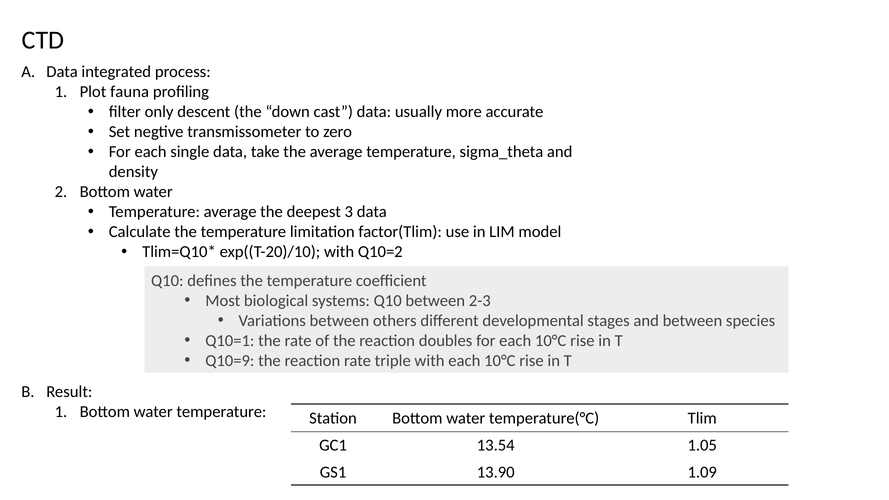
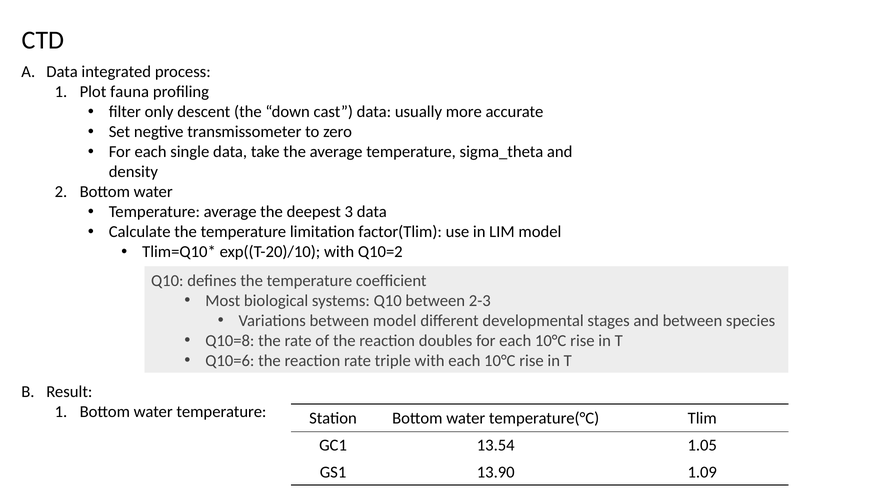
between others: others -> model
Q10=1: Q10=1 -> Q10=8
Q10=9: Q10=9 -> Q10=6
